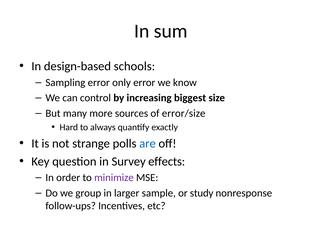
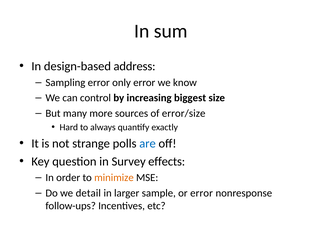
schools: schools -> address
minimize colour: purple -> orange
group: group -> detail
or study: study -> error
